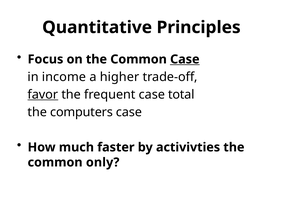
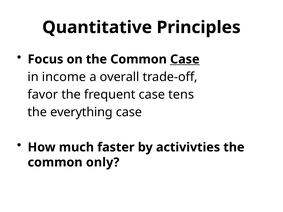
higher: higher -> overall
favor underline: present -> none
total: total -> tens
computers: computers -> everything
